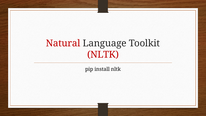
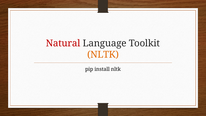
NLTK at (103, 55) colour: red -> orange
